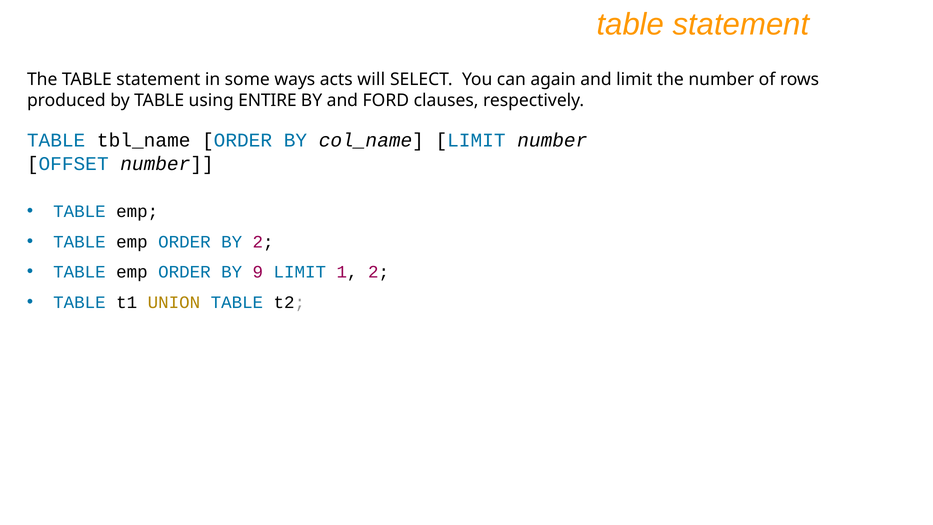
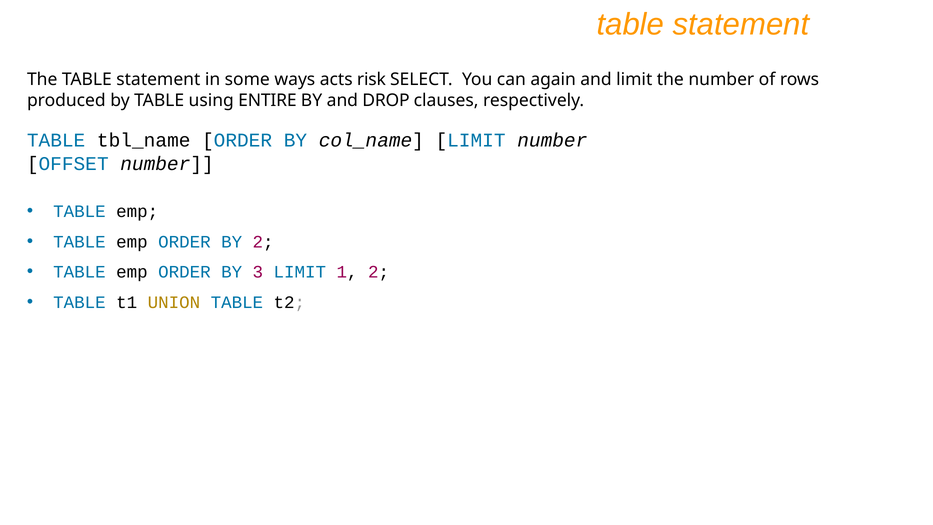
will: will -> risk
FORD: FORD -> DROP
9: 9 -> 3
